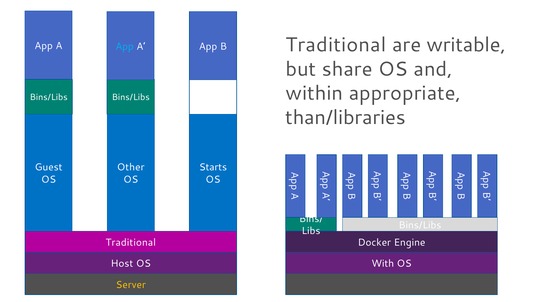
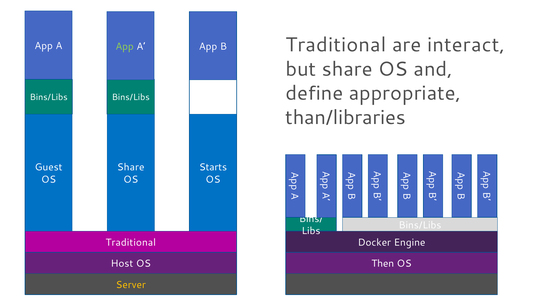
writable: writable -> interact
App at (125, 46) colour: light blue -> light green
within: within -> define
Other at (131, 167): Other -> Share
With: With -> Then
